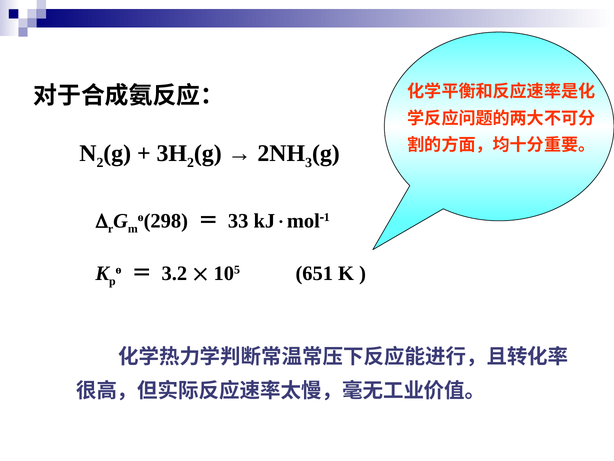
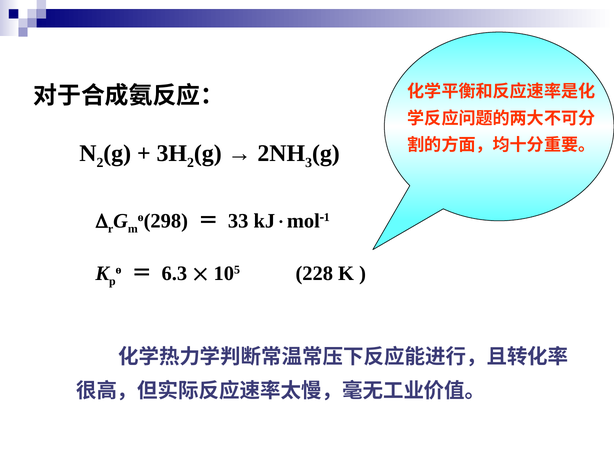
3.2: 3.2 -> 6.3
651: 651 -> 228
